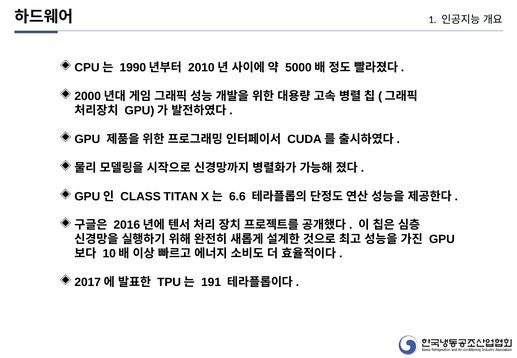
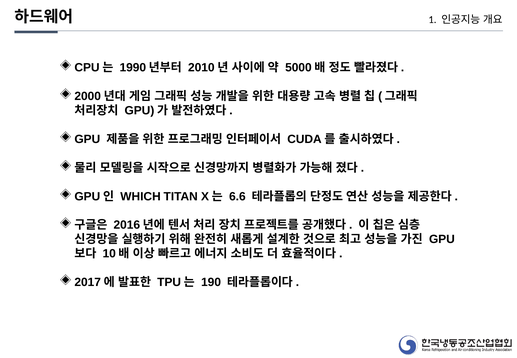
CLASS: CLASS -> WHICH
191: 191 -> 190
